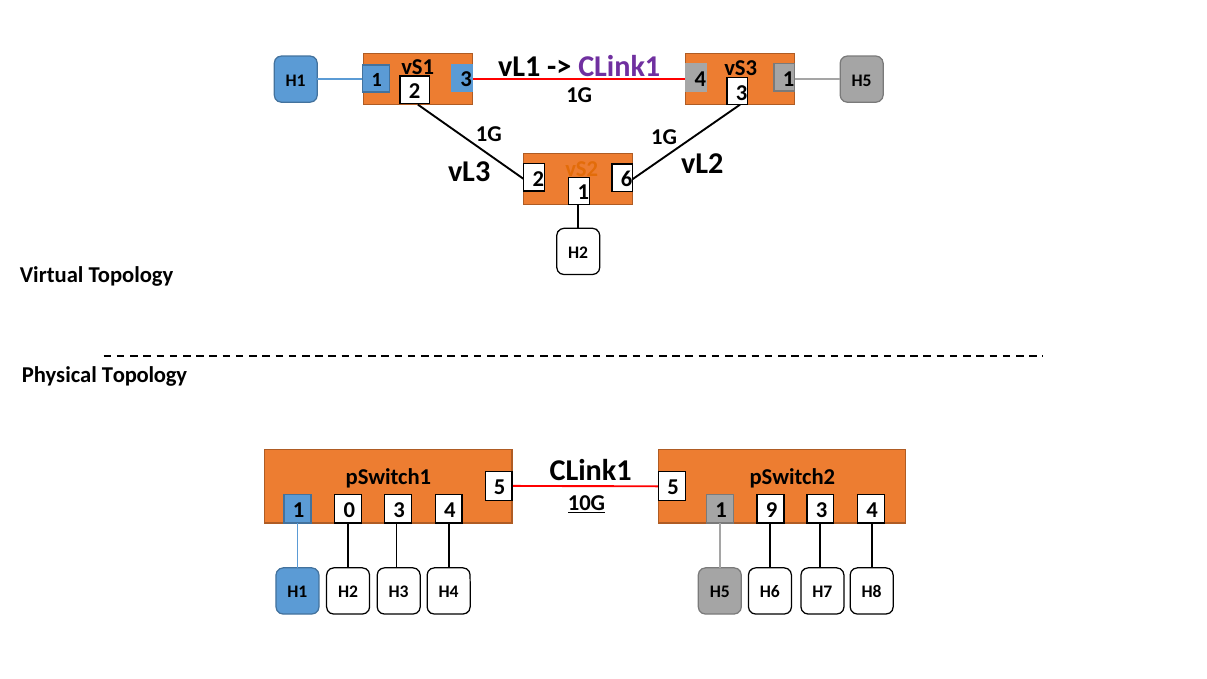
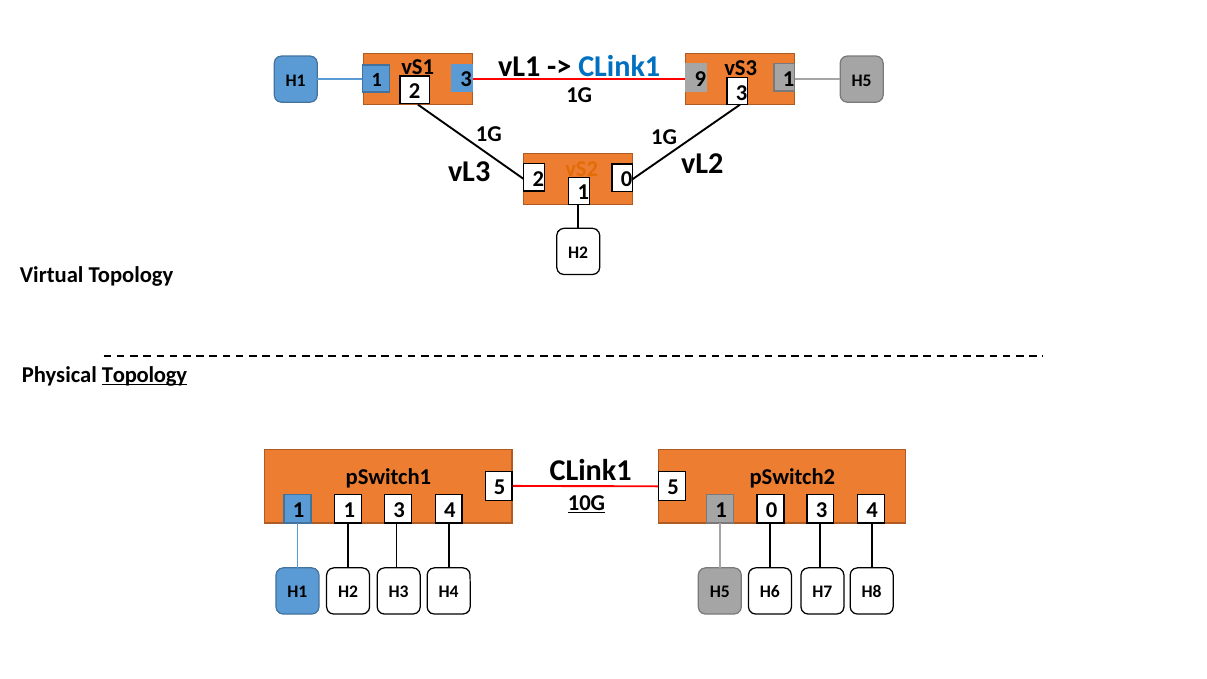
CLink1 at (619, 66) colour: purple -> blue
4 at (700, 79): 4 -> 9
2 6: 6 -> 0
Topology at (144, 375) underline: none -> present
1 0: 0 -> 1
1 9: 9 -> 0
